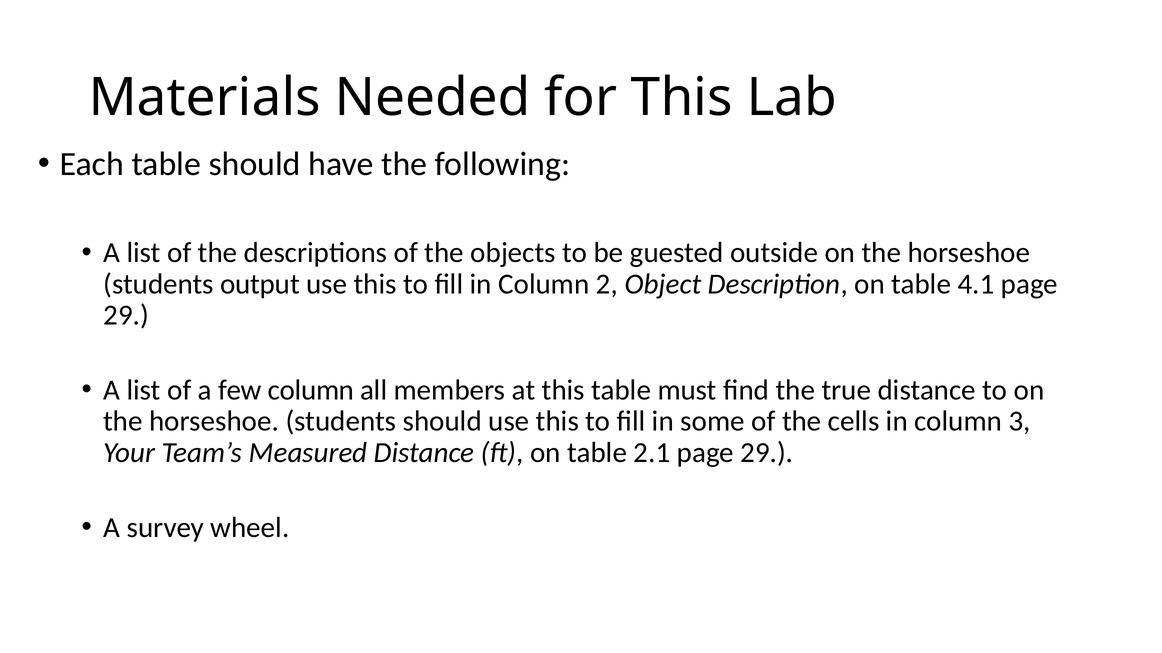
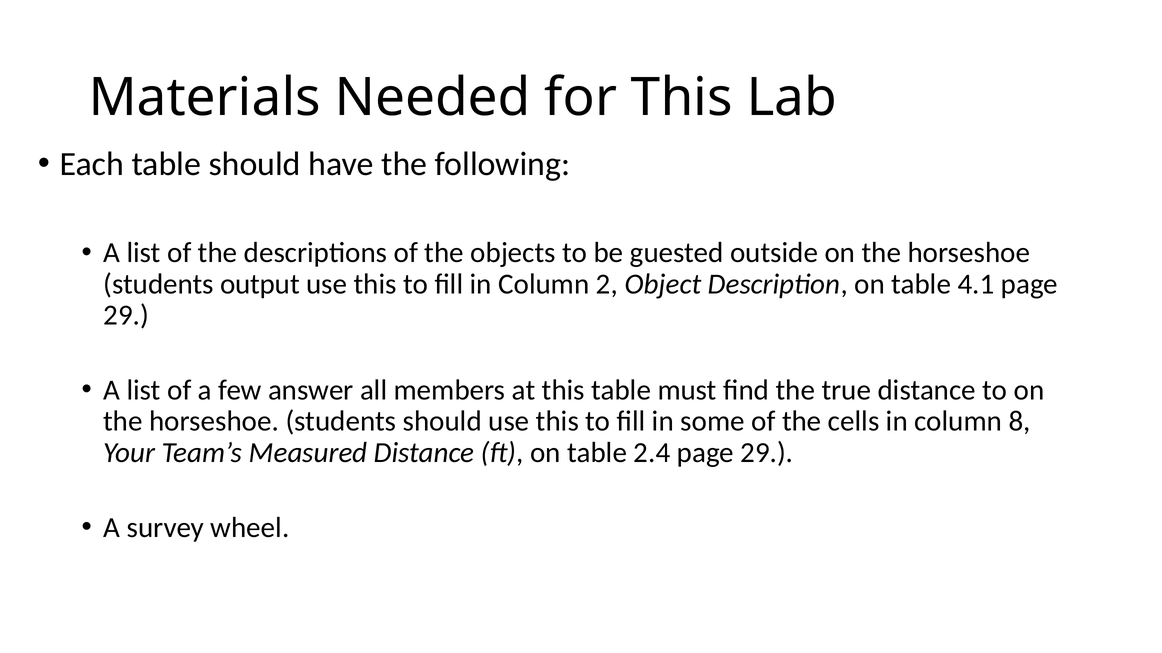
few column: column -> answer
3: 3 -> 8
2.1: 2.1 -> 2.4
